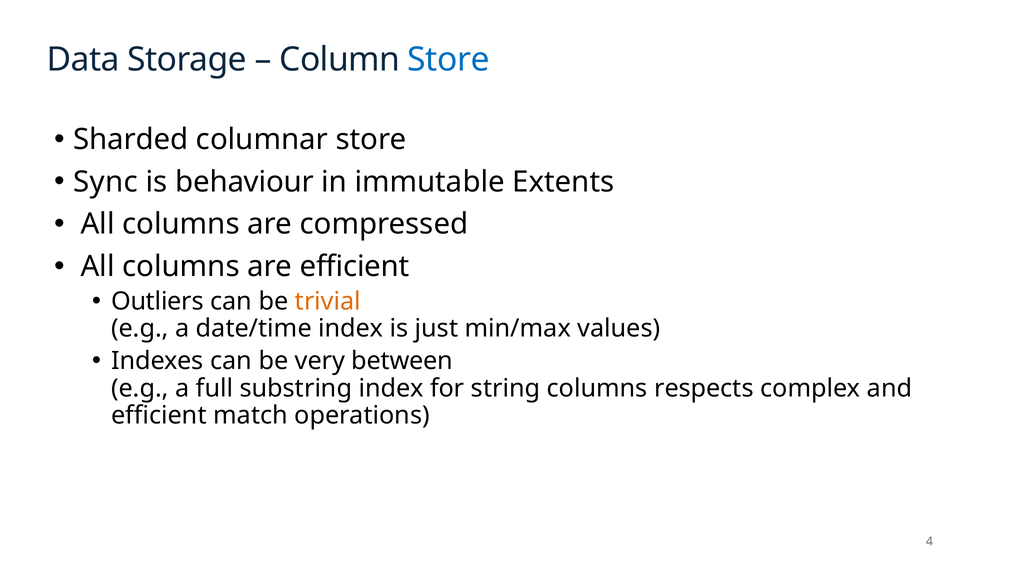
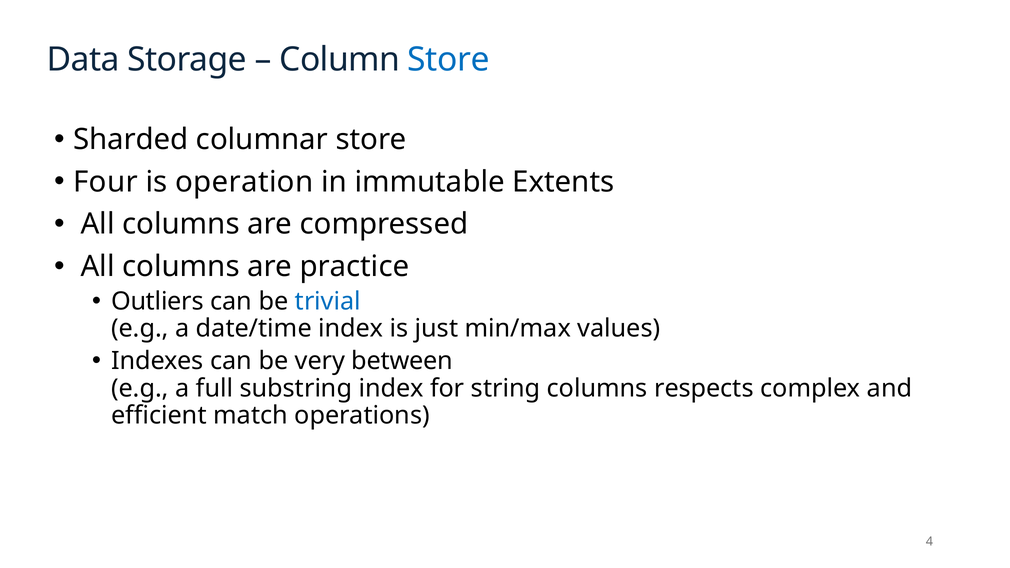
Sync: Sync -> Four
behaviour: behaviour -> operation
are efficient: efficient -> practice
trivial colour: orange -> blue
